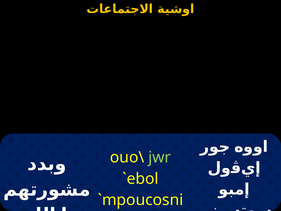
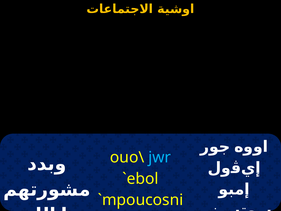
jwr colour: light green -> light blue
